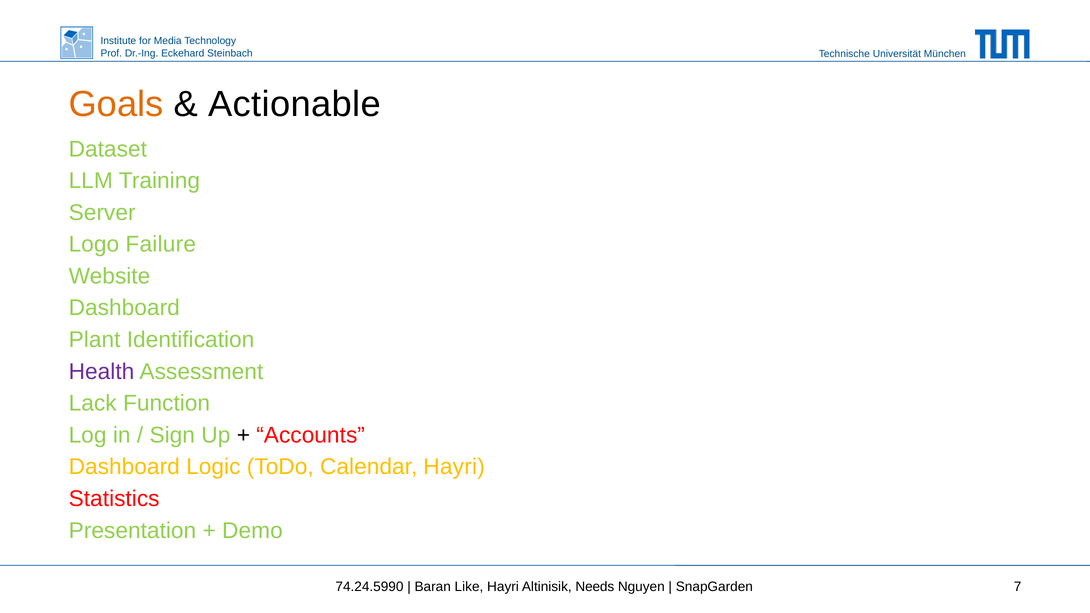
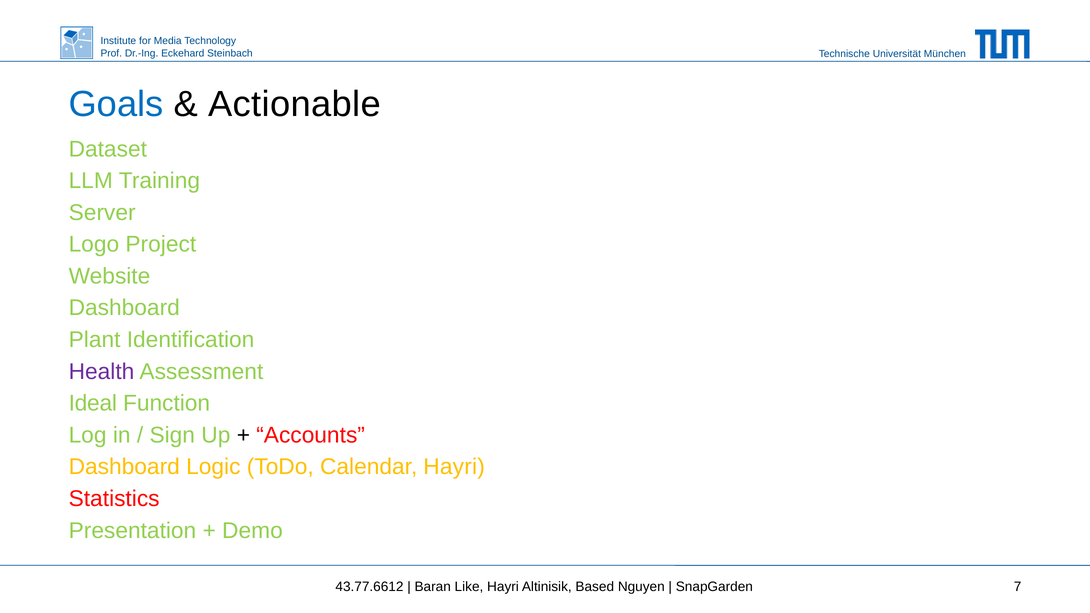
Goals colour: orange -> blue
Failure: Failure -> Project
Lack: Lack -> Ideal
74.24.5990: 74.24.5990 -> 43.77.6612
Needs: Needs -> Based
